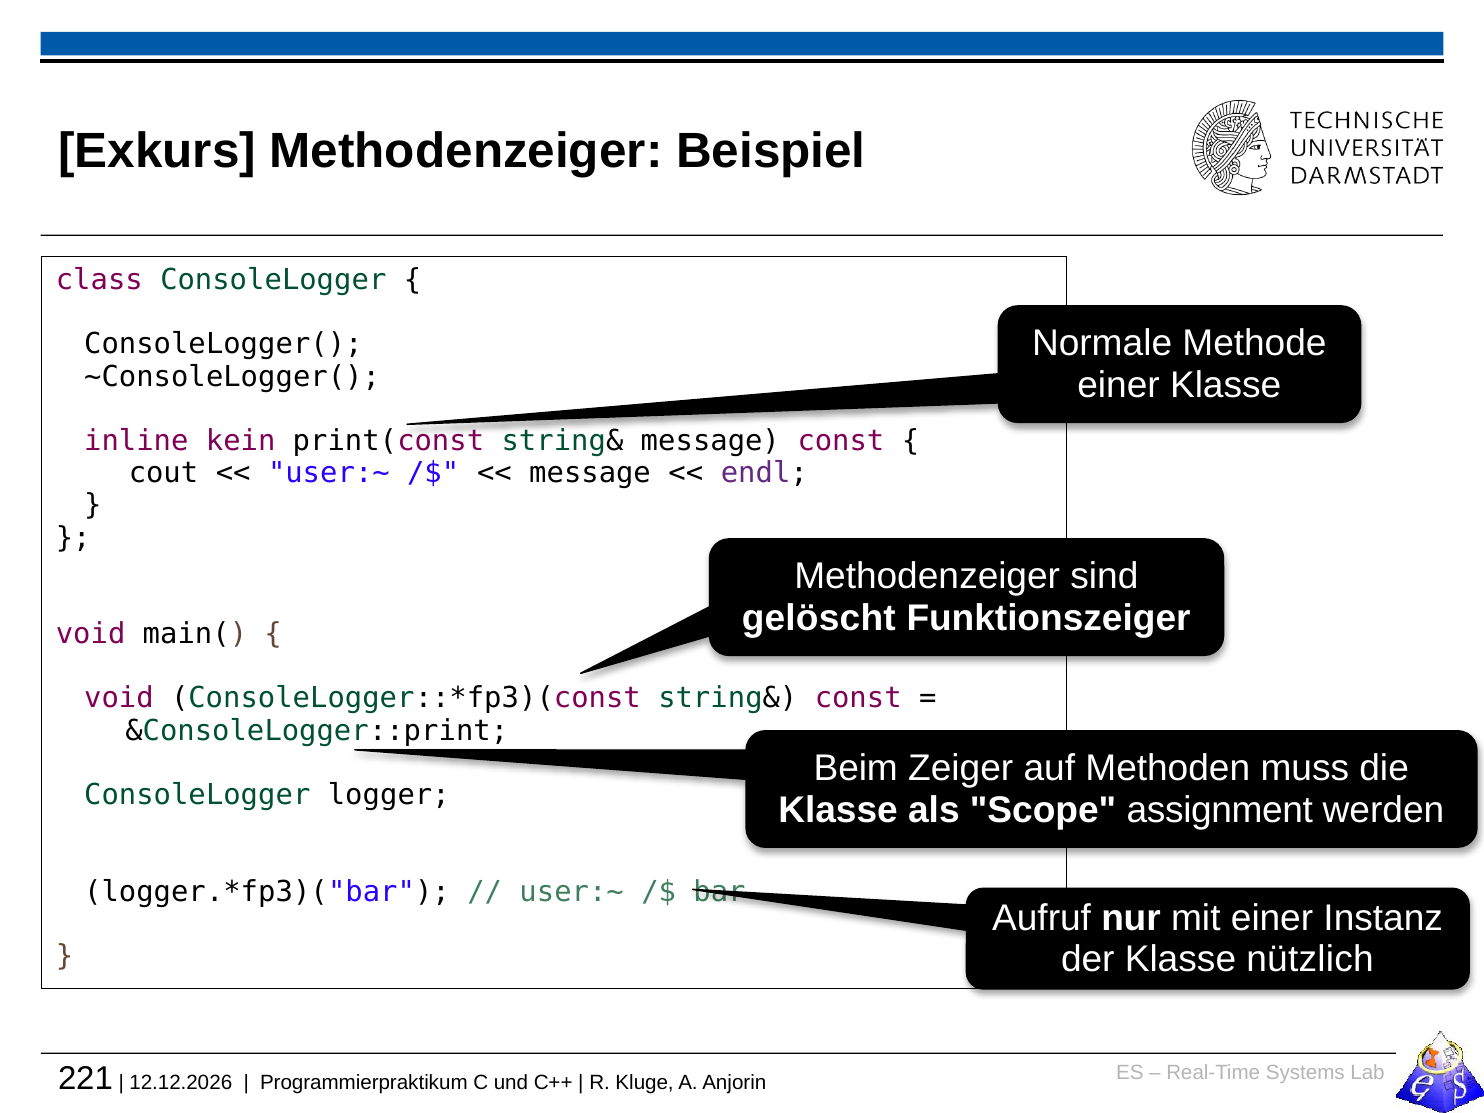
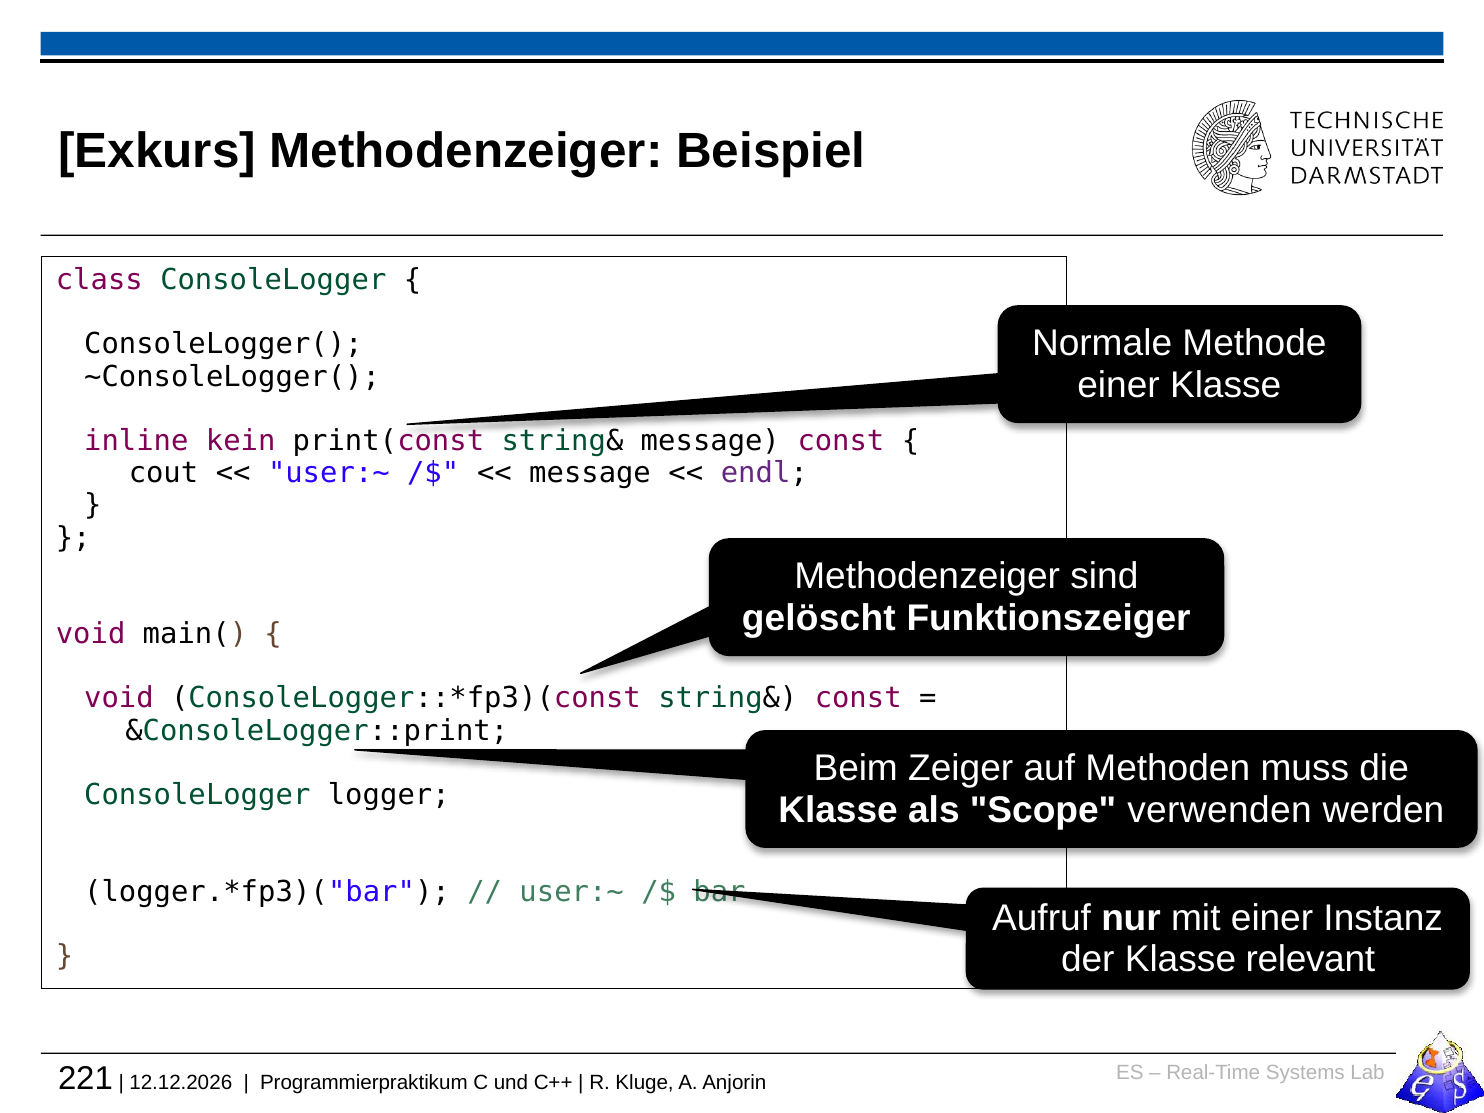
assignment: assignment -> verwenden
nützlich: nützlich -> relevant
